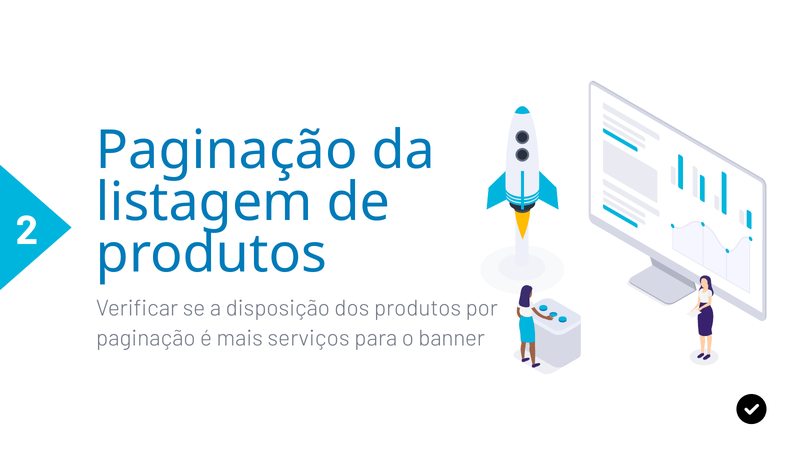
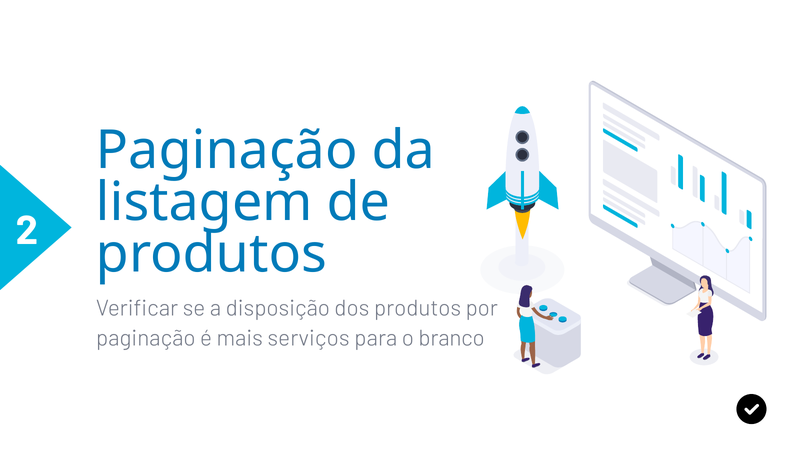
banner: banner -> branco
